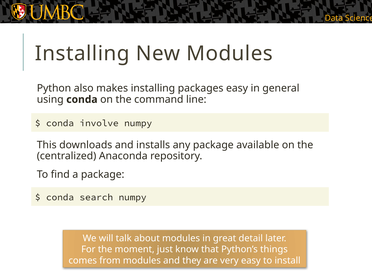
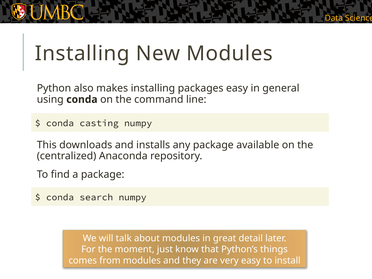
involve: involve -> casting
